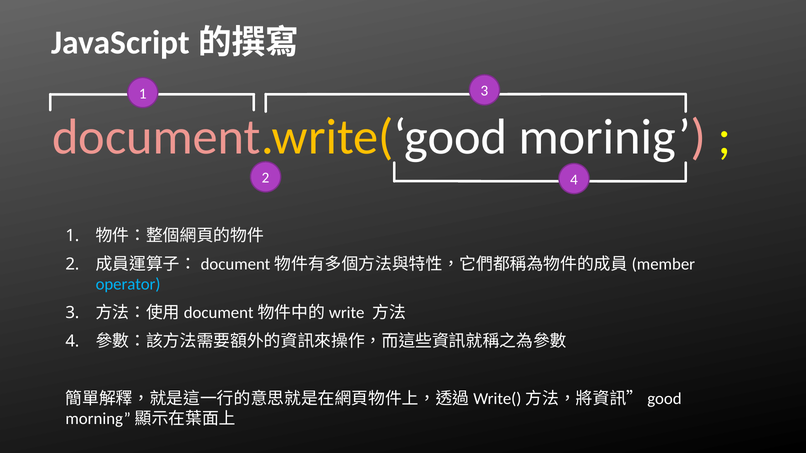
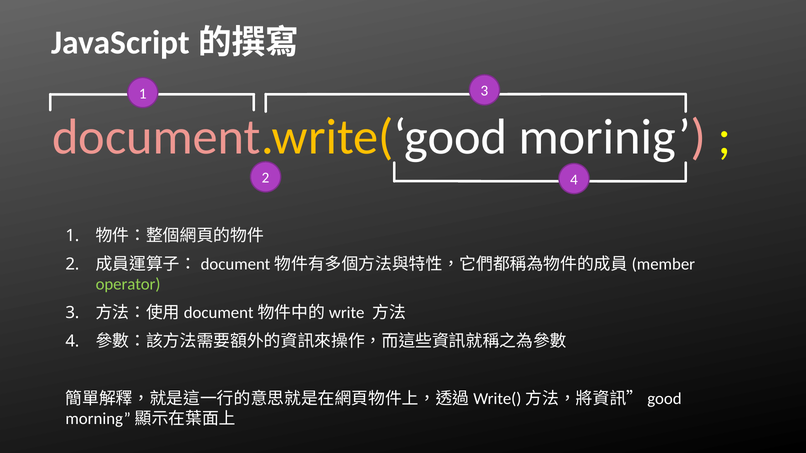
operator colour: light blue -> light green
